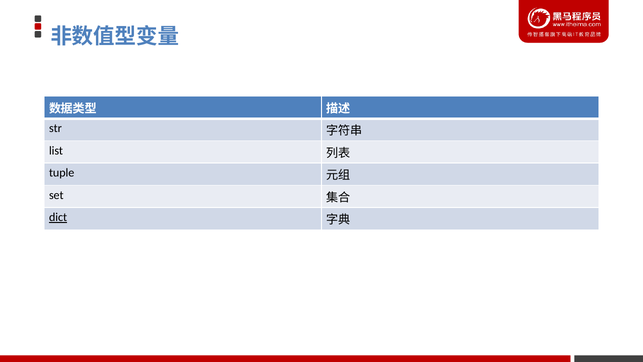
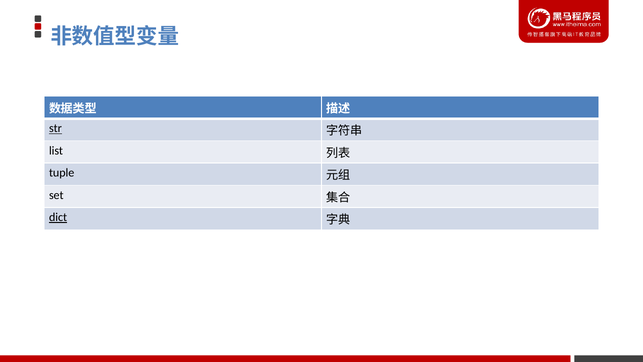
str underline: none -> present
